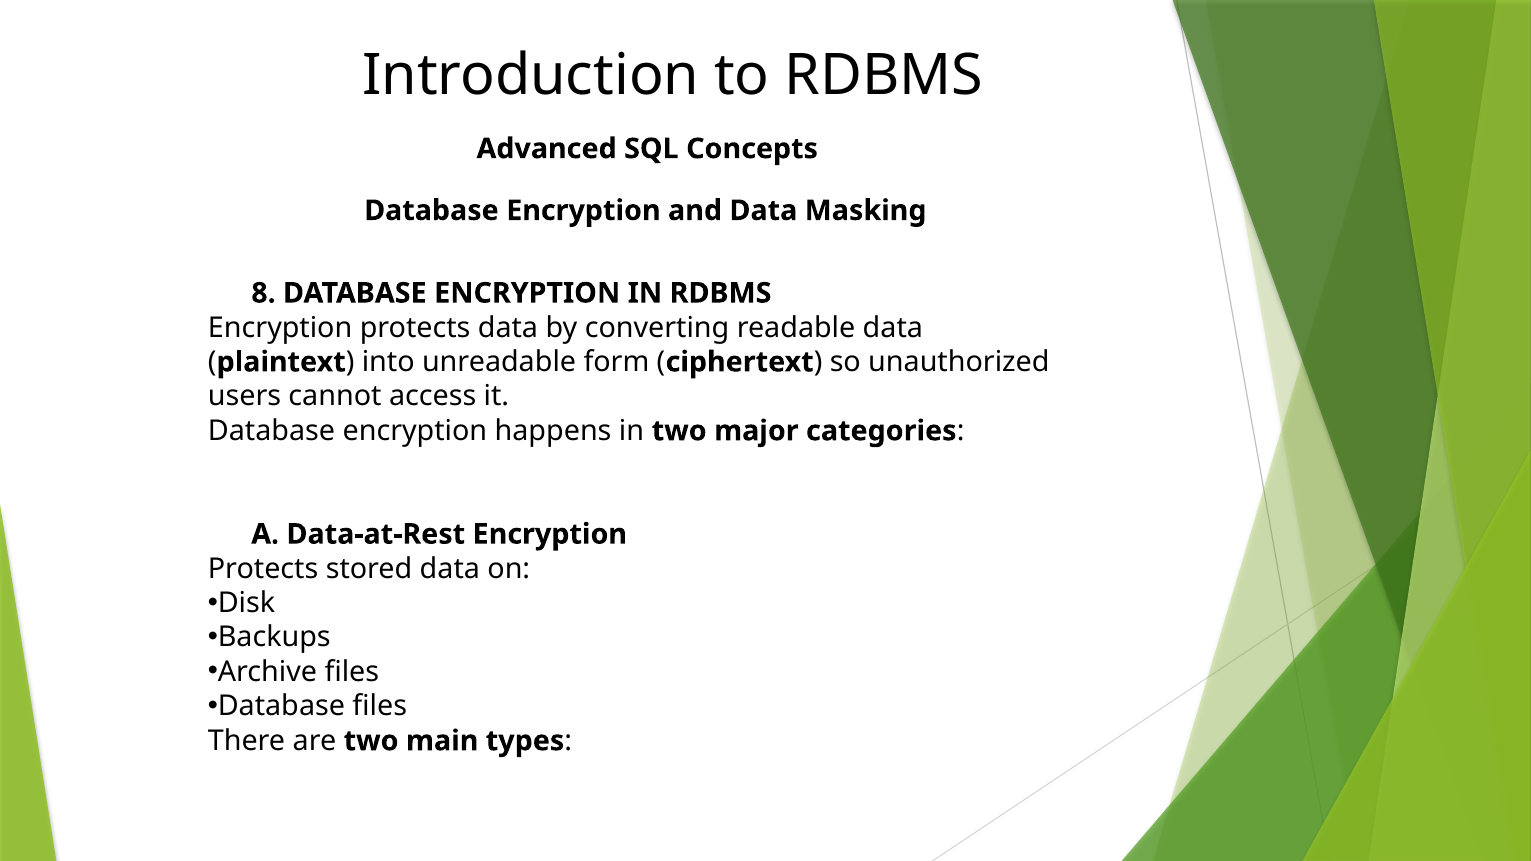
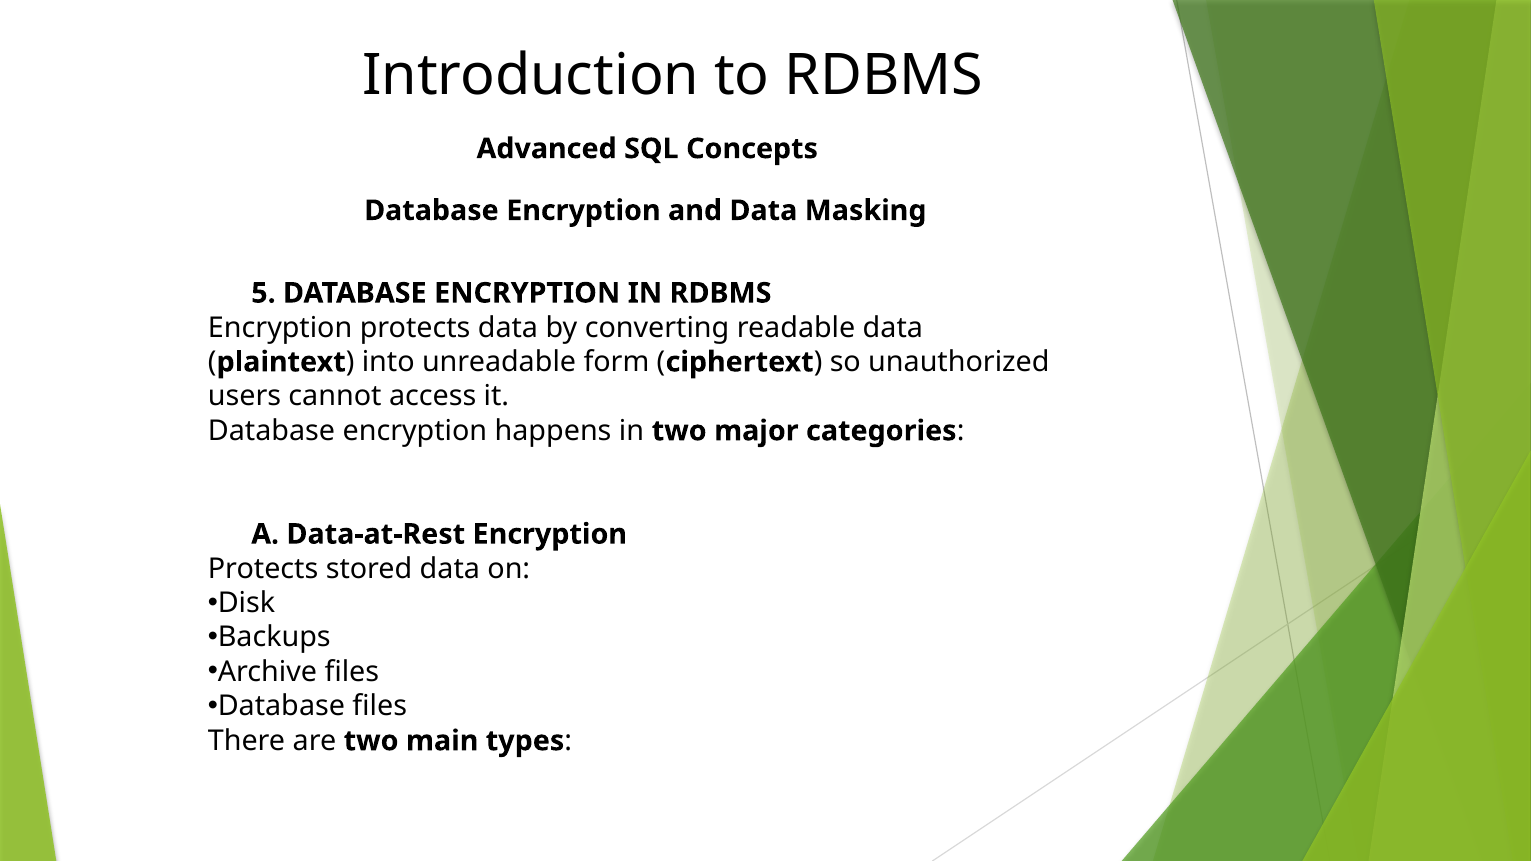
8: 8 -> 5
